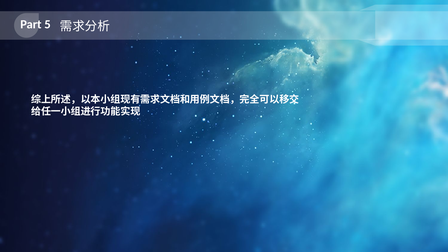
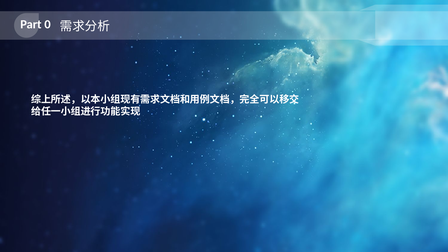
5: 5 -> 0
